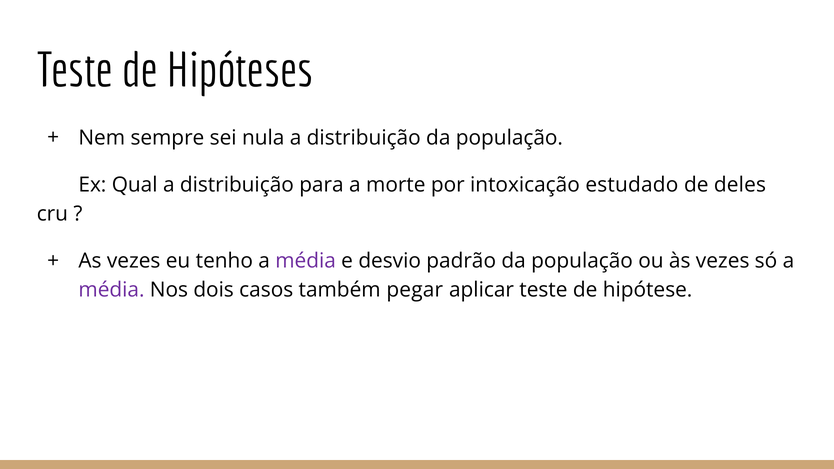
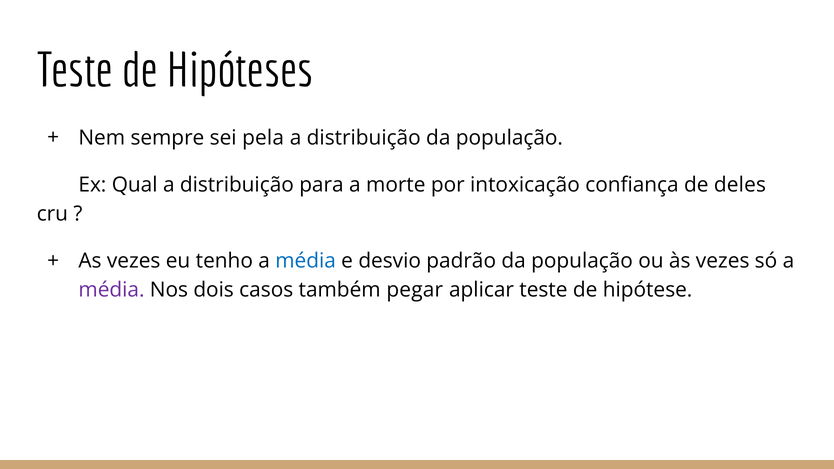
nula: nula -> pela
estudado: estudado -> confiança
média at (306, 261) colour: purple -> blue
